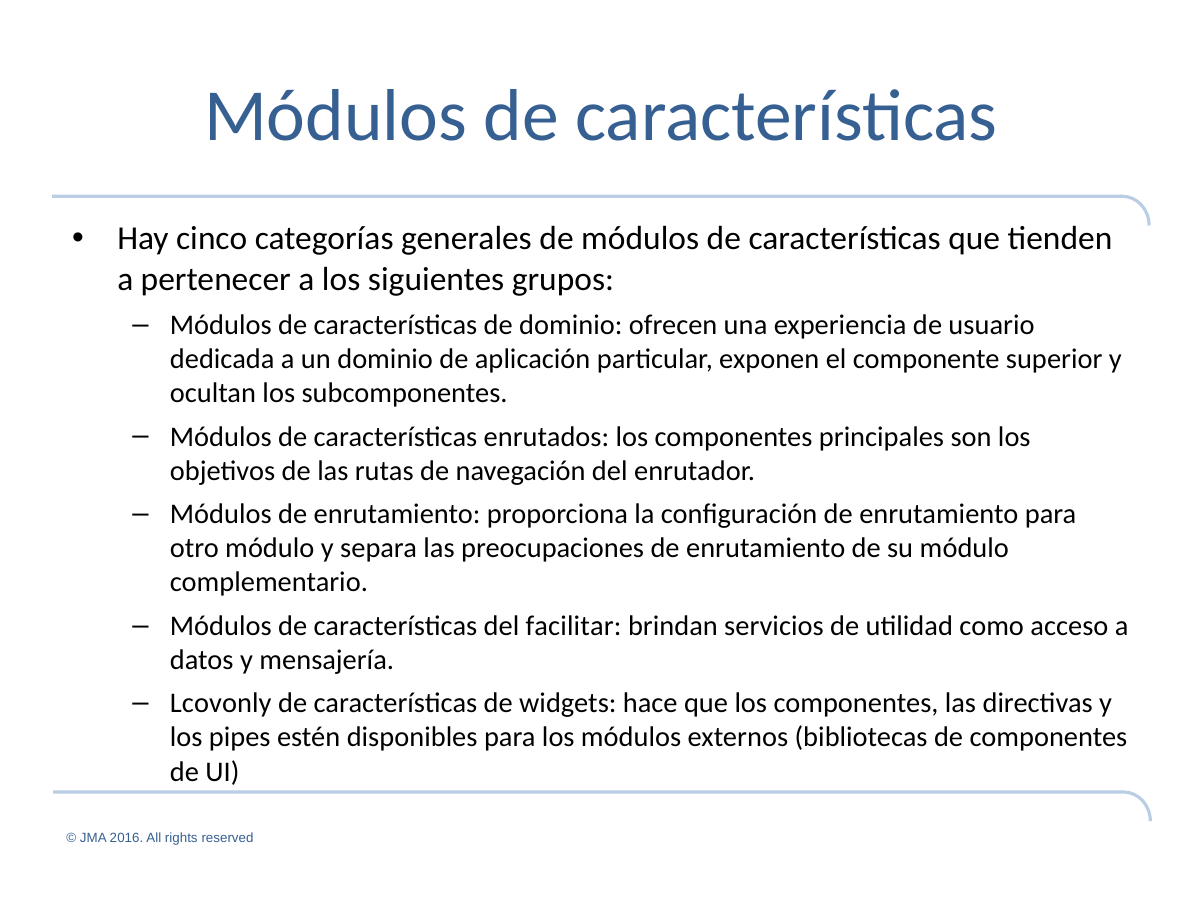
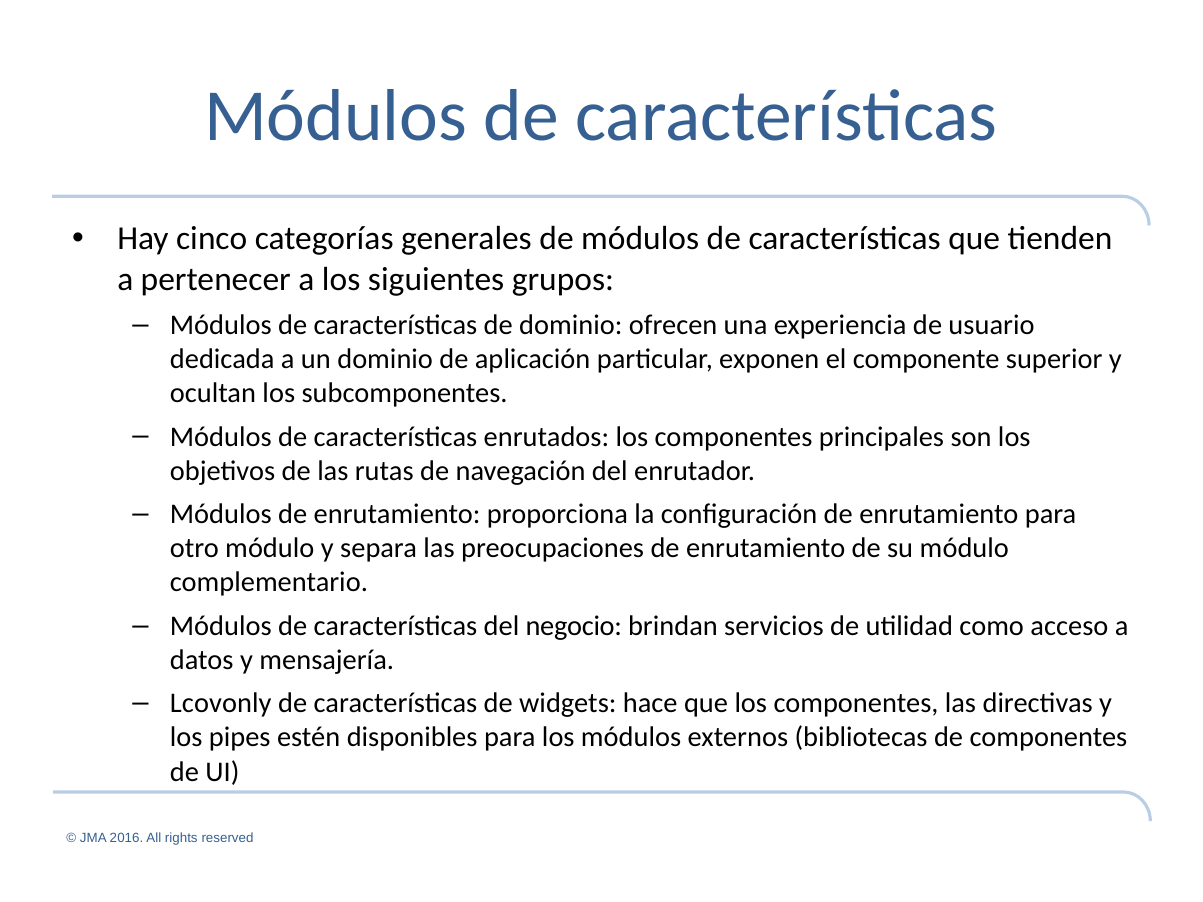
facilitar: facilitar -> negocio
